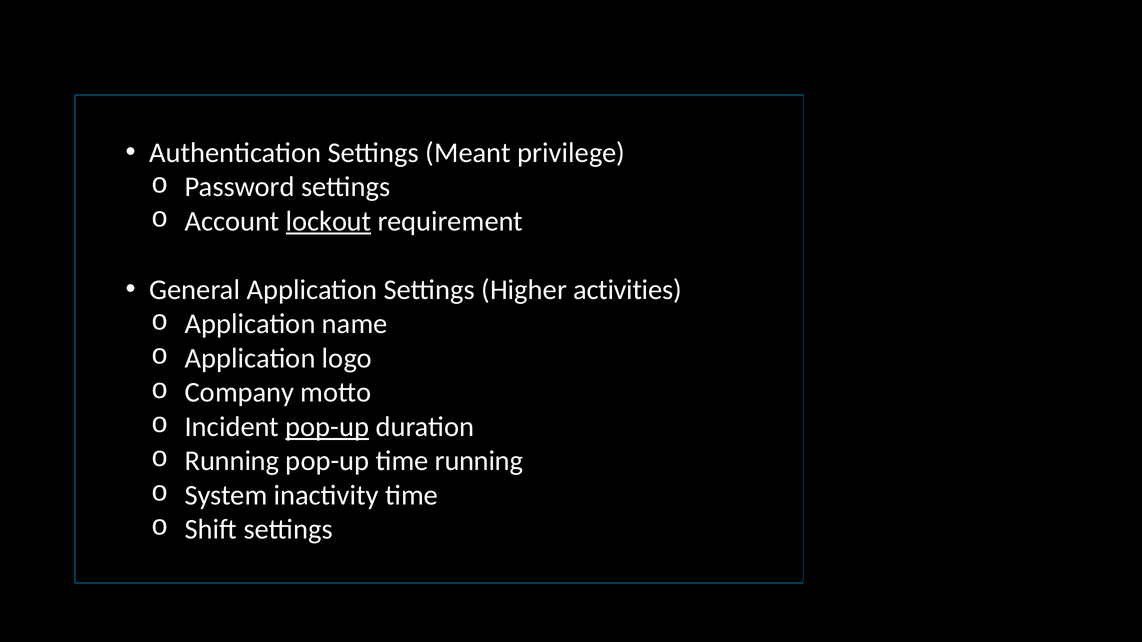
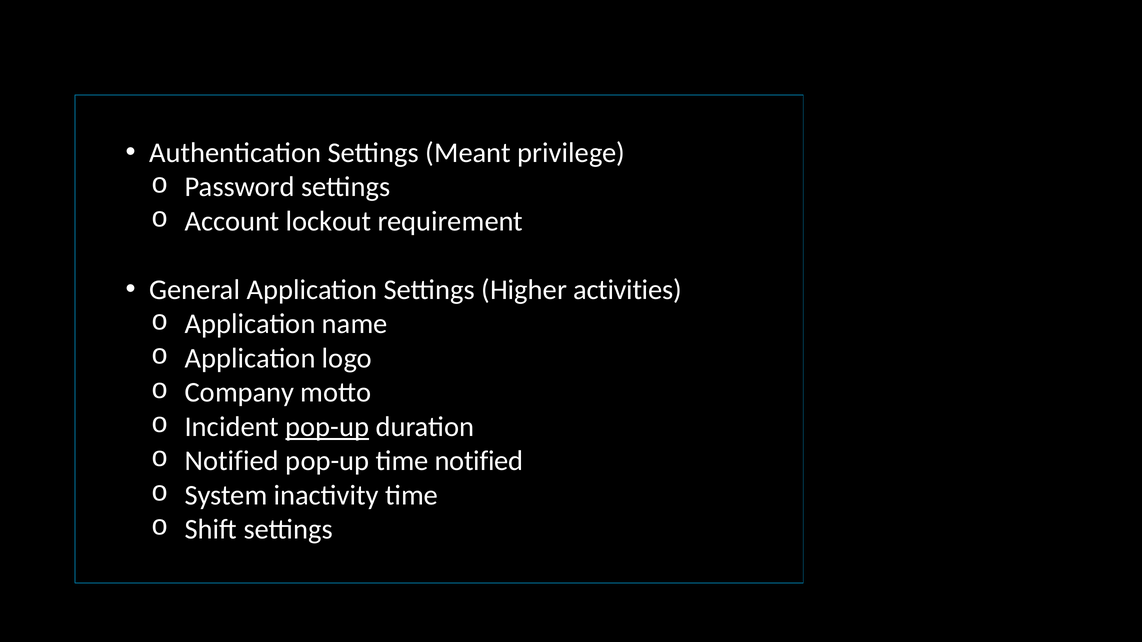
lockout underline: present -> none
Running at (232, 461): Running -> Notified
time running: running -> notified
